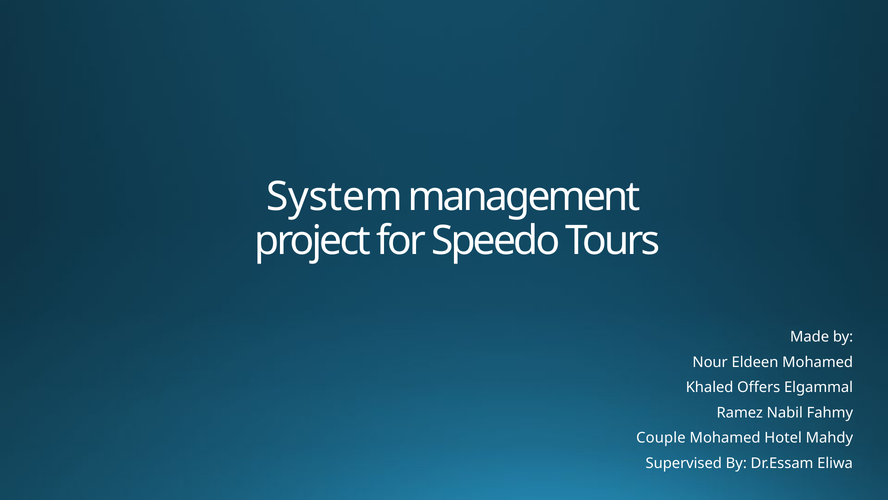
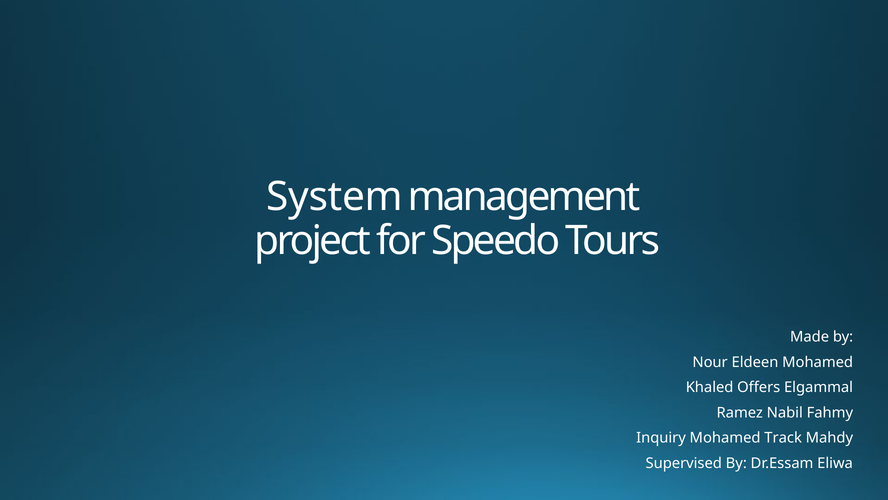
Couple: Couple -> Inquiry
Hotel: Hotel -> Track
